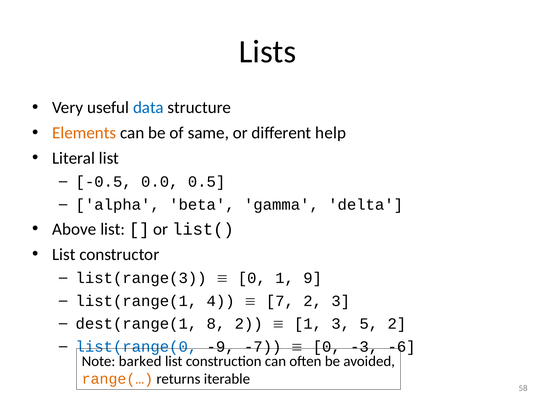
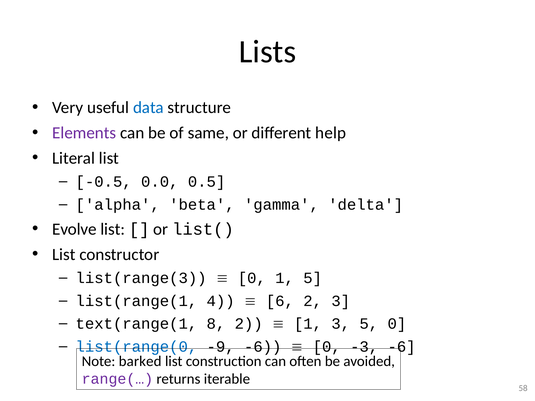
Elements colour: orange -> purple
Above: Above -> Evolve
1 9: 9 -> 5
7: 7 -> 6
dest(range(1: dest(range(1 -> text(range(1
5 2: 2 -> 0
-9 -7: -7 -> -6
range(… colour: orange -> purple
